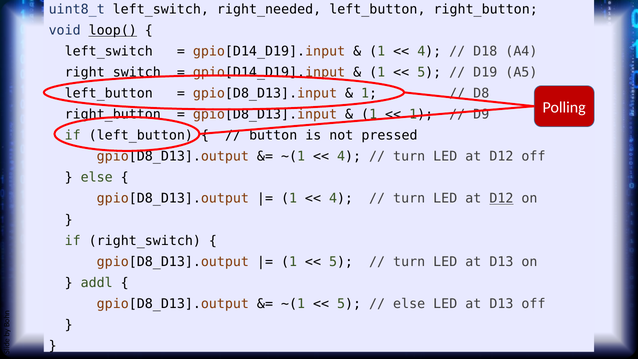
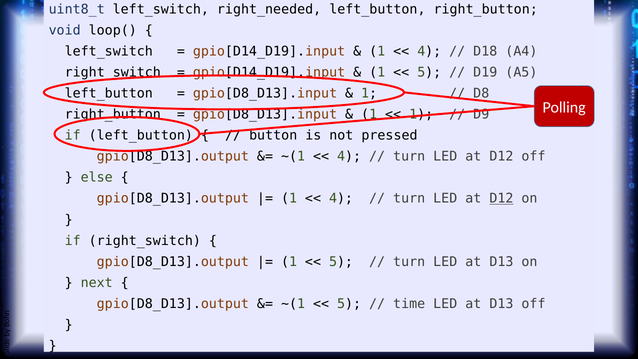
loop( underline: present -> none
addl: addl -> next
else at (409, 304): else -> time
